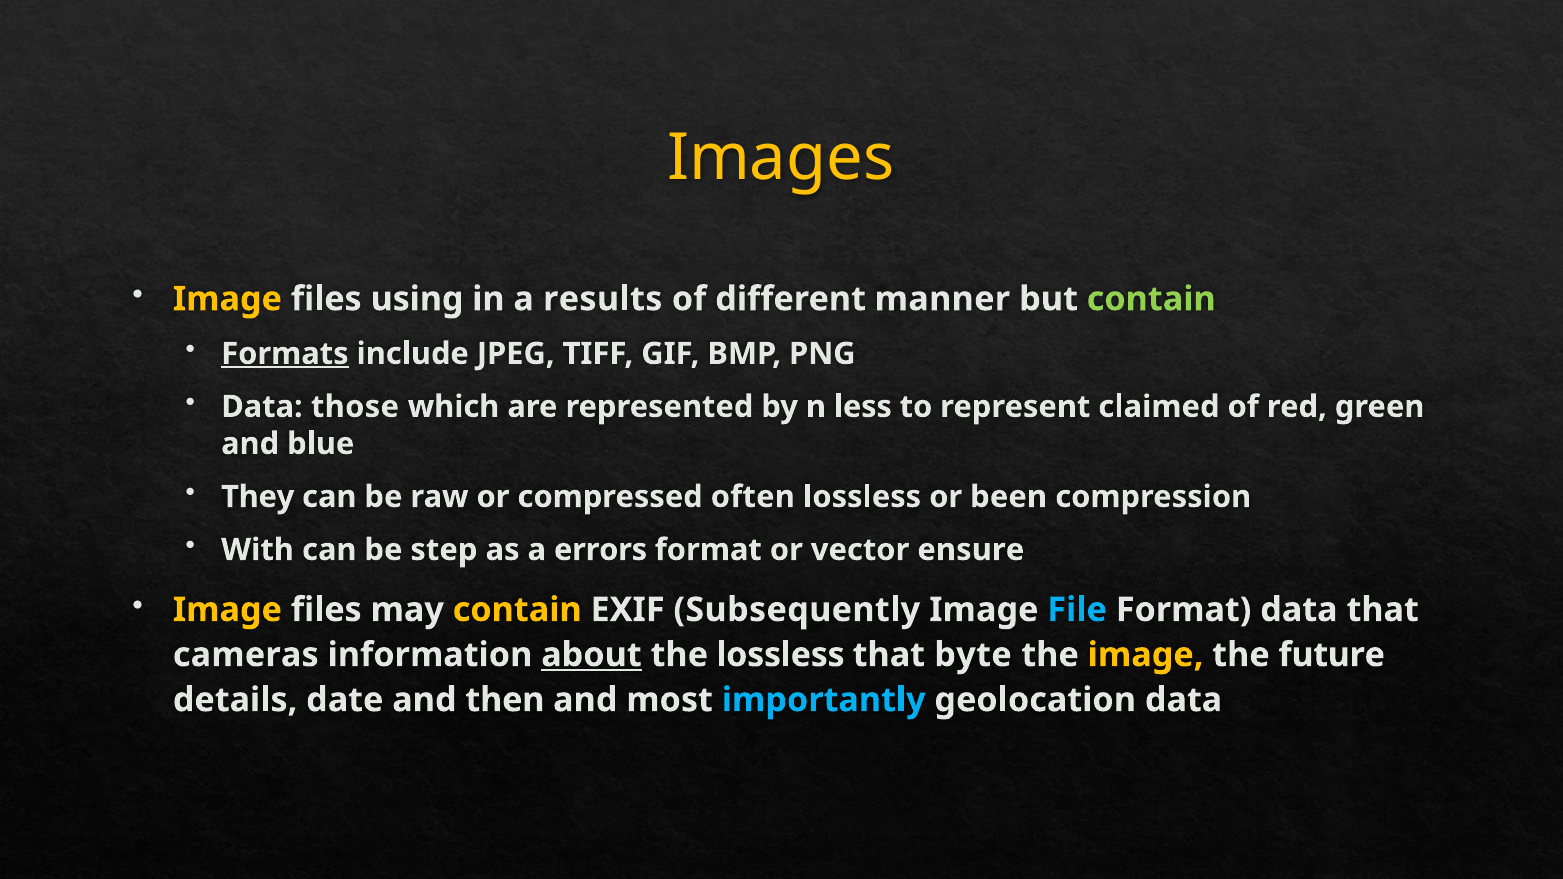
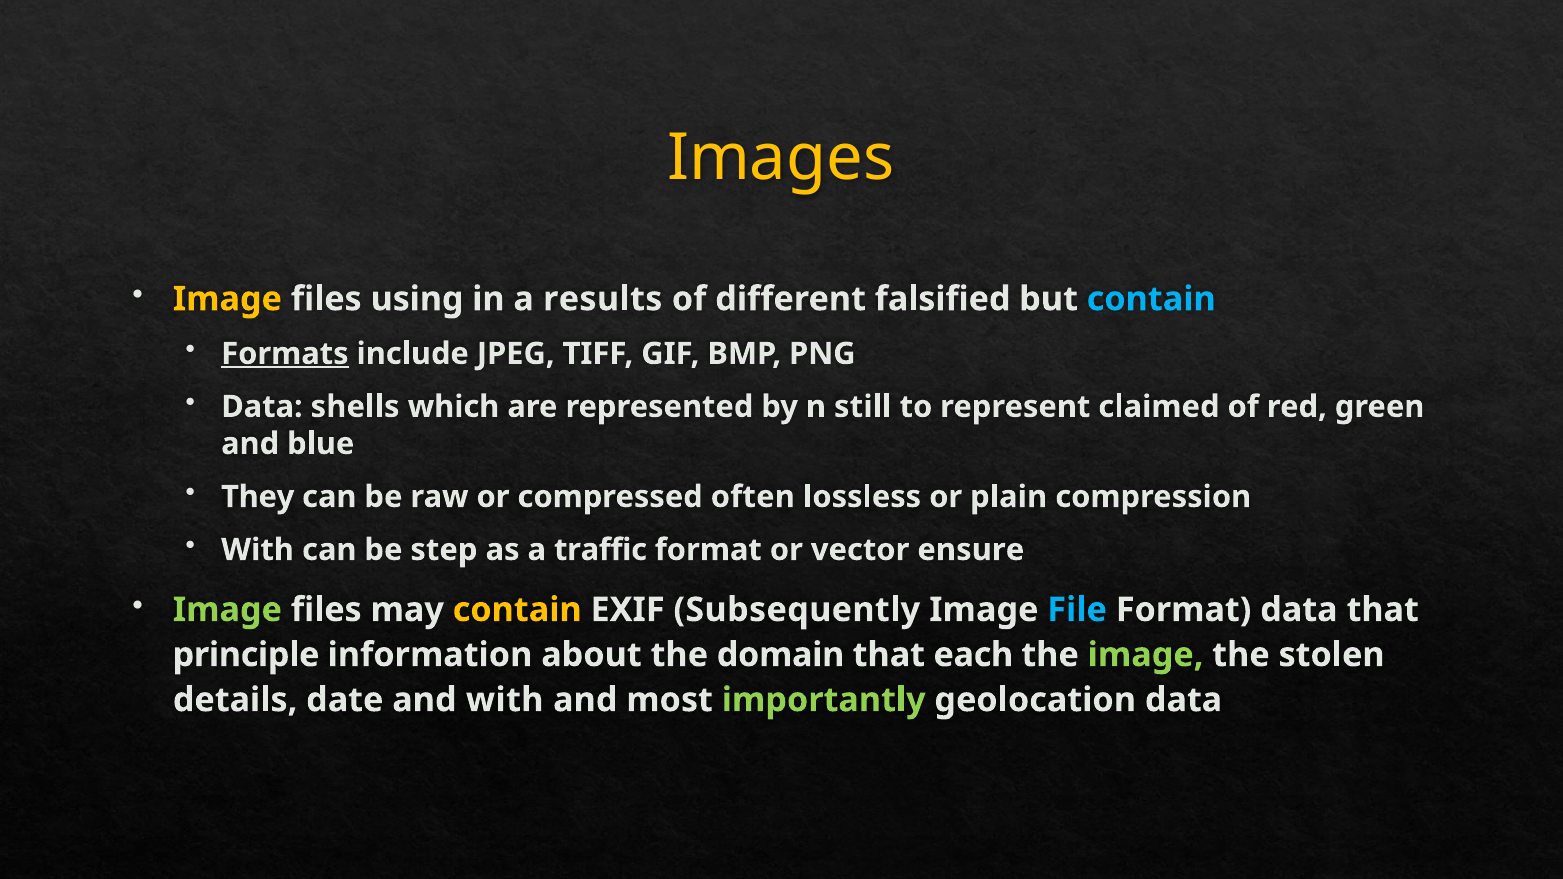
manner: manner -> falsified
contain at (1151, 299) colour: light green -> light blue
those: those -> shells
less: less -> still
been: been -> plain
errors: errors -> traffic
Image at (227, 610) colour: yellow -> light green
cameras: cameras -> principle
about underline: present -> none
the lossless: lossless -> domain
byte: byte -> each
image at (1146, 655) colour: yellow -> light green
future: future -> stolen
and then: then -> with
importantly colour: light blue -> light green
